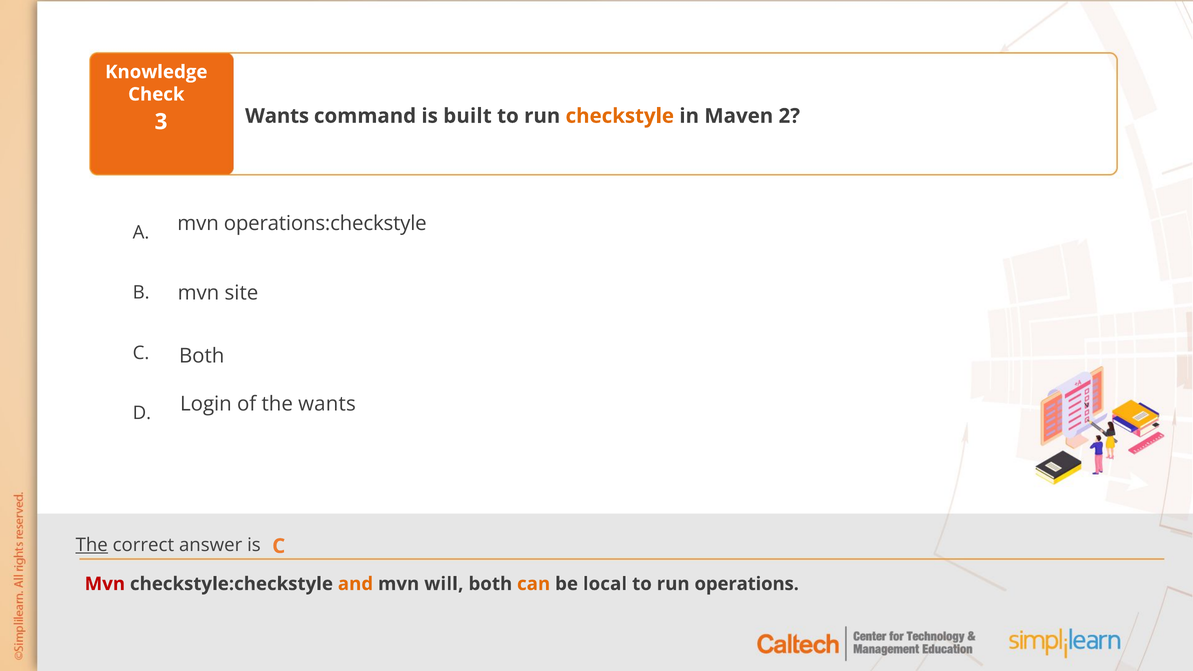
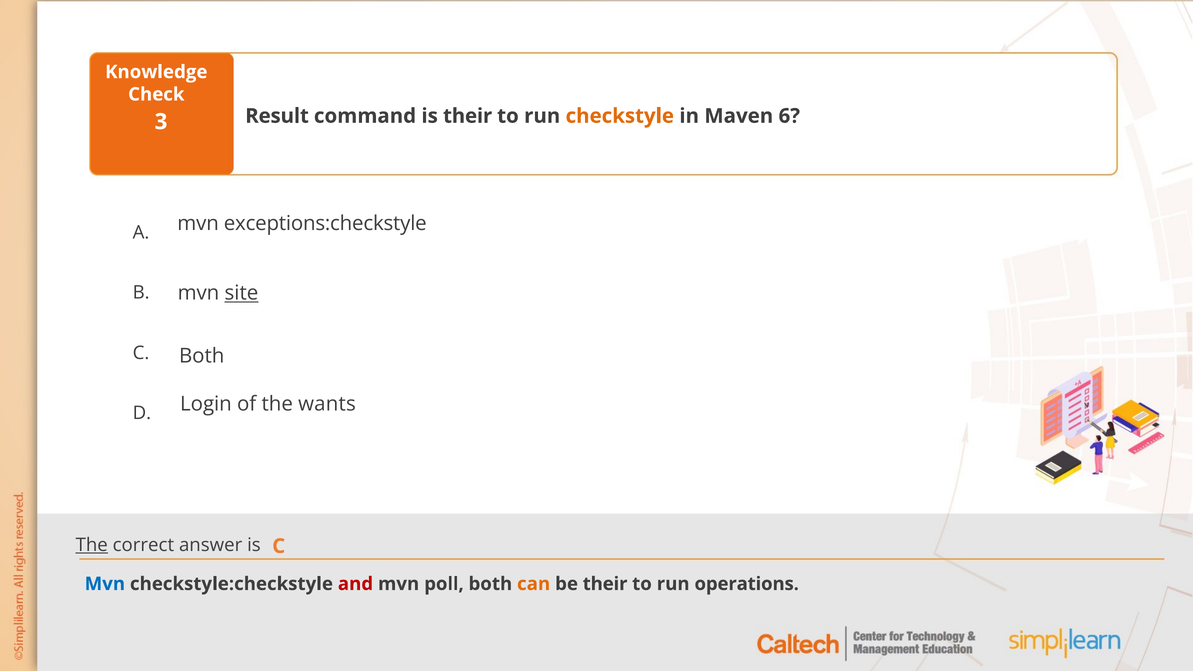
Wants at (277, 116): Wants -> Result
is built: built -> their
2: 2 -> 6
operations:checkstyle: operations:checkstyle -> exceptions:checkstyle
site underline: none -> present
Mvn at (105, 584) colour: red -> blue
and colour: orange -> red
will: will -> poll
be local: local -> their
